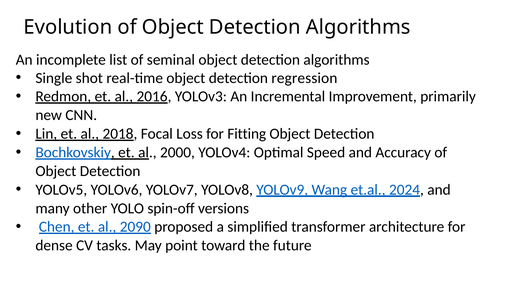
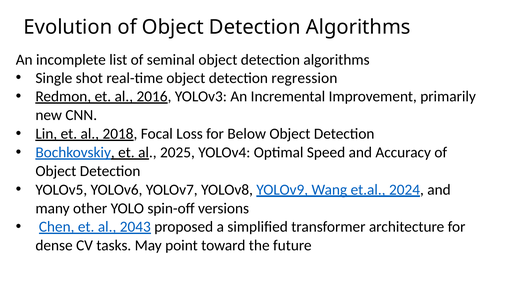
Fitting: Fitting -> Below
2000: 2000 -> 2025
2090: 2090 -> 2043
